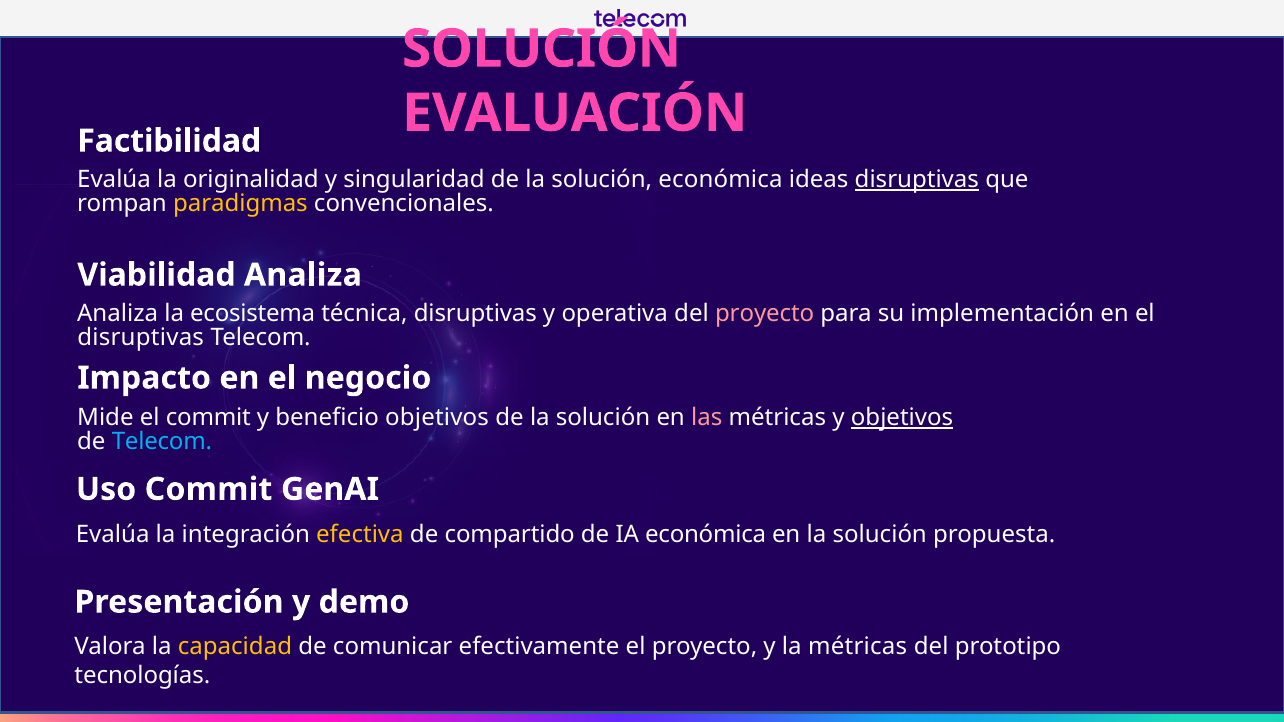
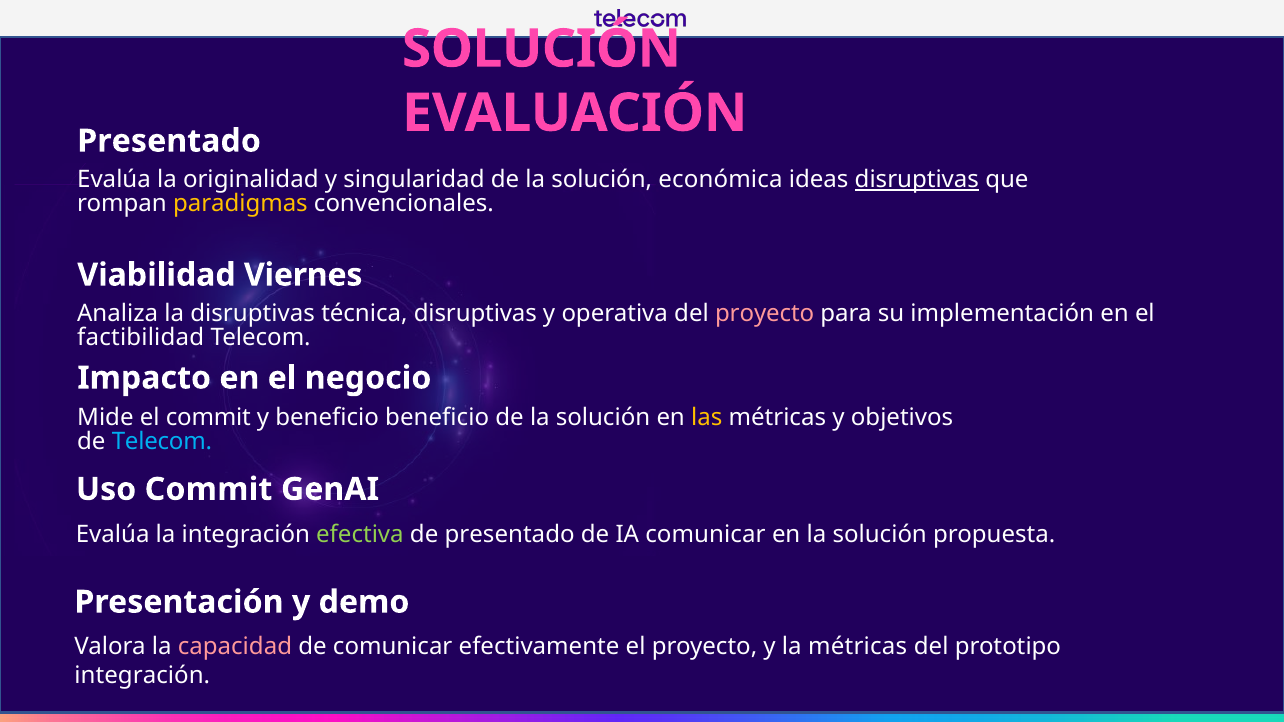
Factibilidad at (169, 141): Factibilidad -> Presentado
Viabilidad Analiza: Analiza -> Viernes
la ecosistema: ecosistema -> disruptivas
disruptivas at (141, 338): disruptivas -> factibilidad
beneficio objetivos: objetivos -> beneficio
las colour: pink -> yellow
objetivos at (902, 418) underline: present -> none
efectiva colour: yellow -> light green
de compartido: compartido -> presentado
IA económica: económica -> comunicar
capacidad colour: yellow -> pink
tecnologías at (142, 676): tecnologías -> integración
